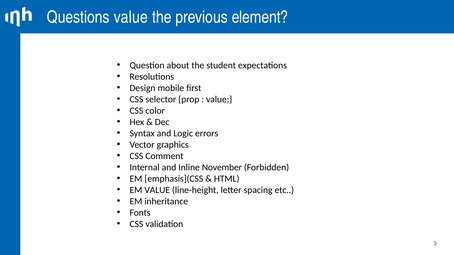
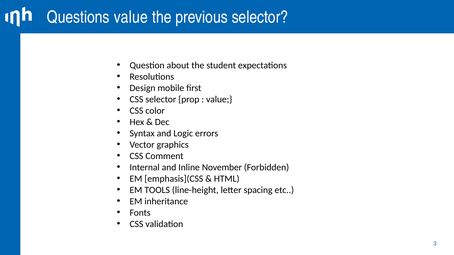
previous element: element -> selector
EM VALUE: VALUE -> TOOLS
